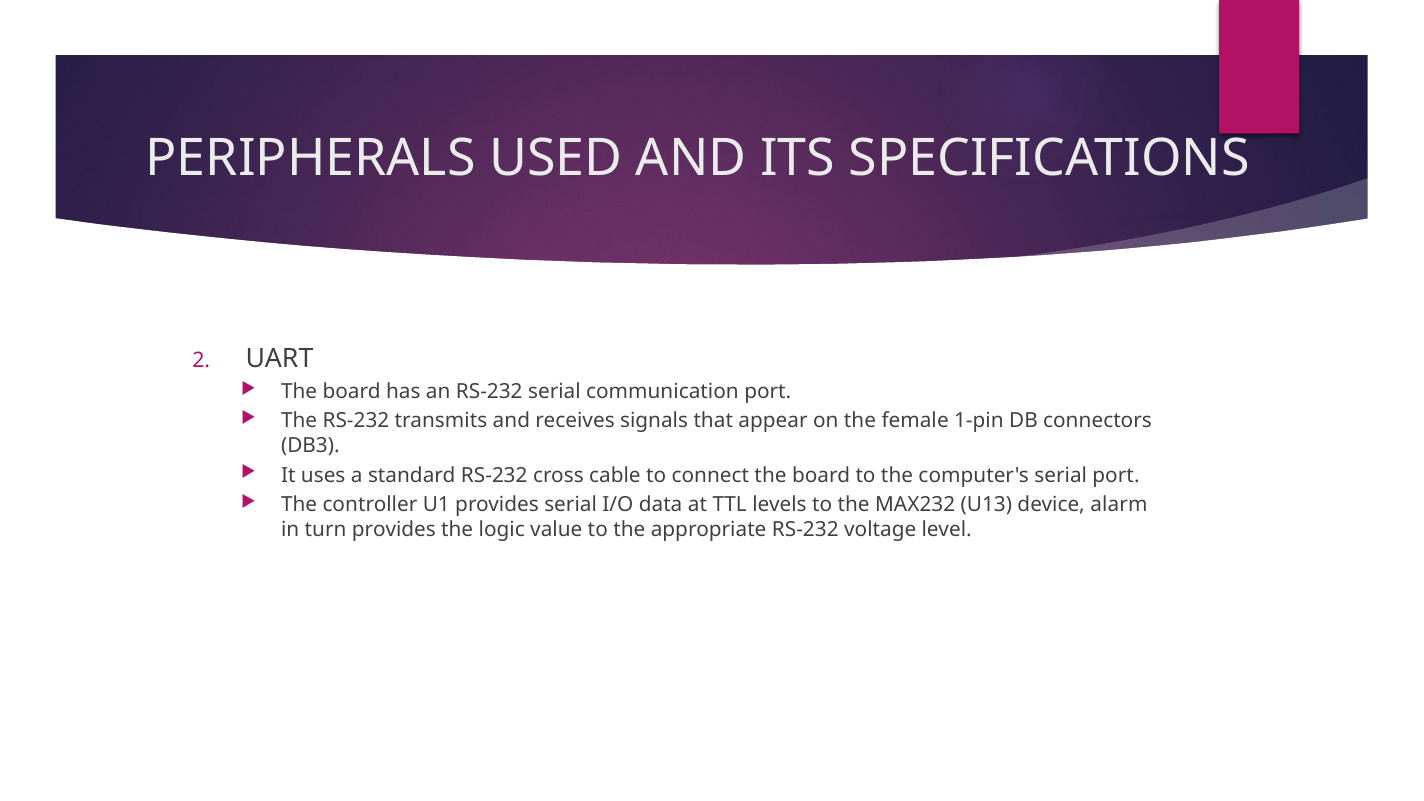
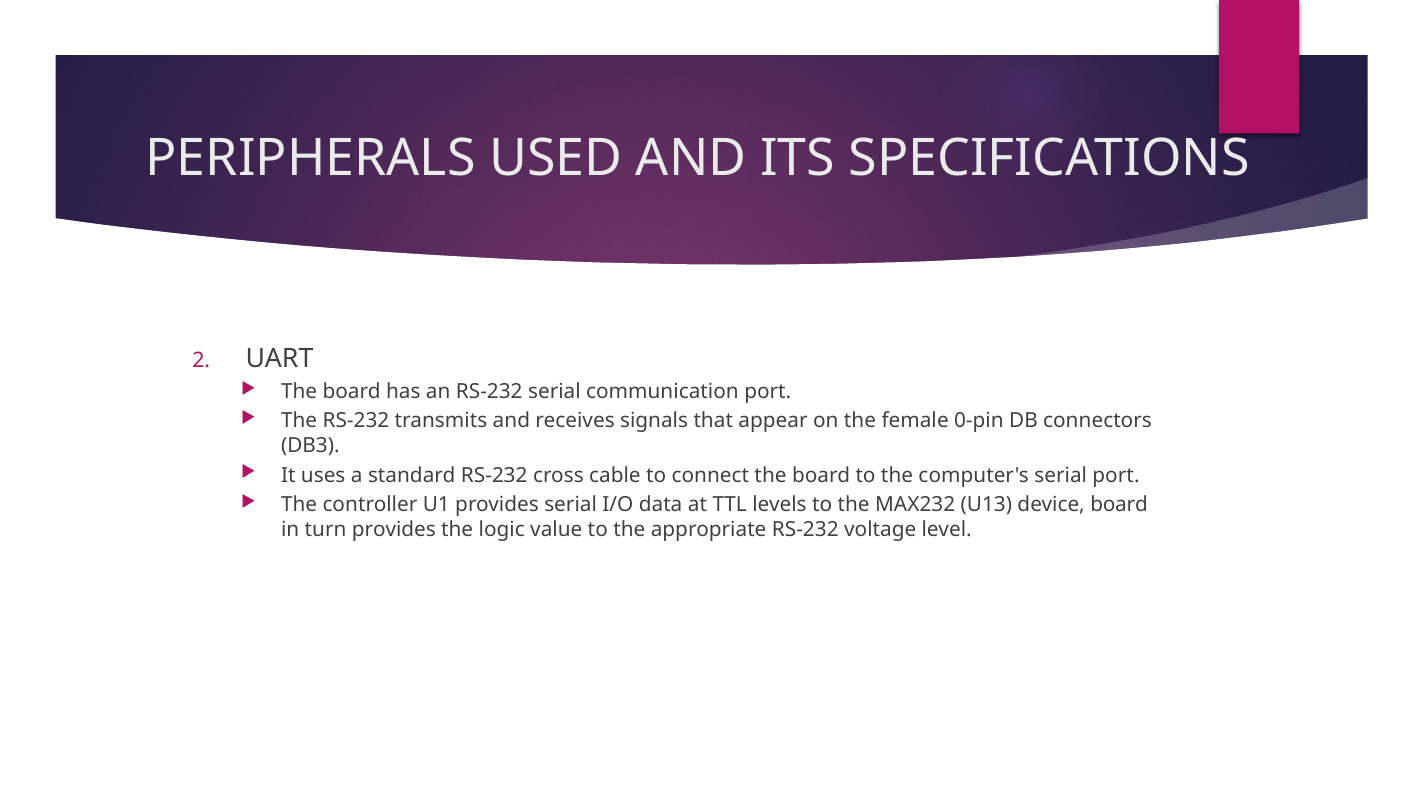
1-pin: 1-pin -> 0-pin
device alarm: alarm -> board
